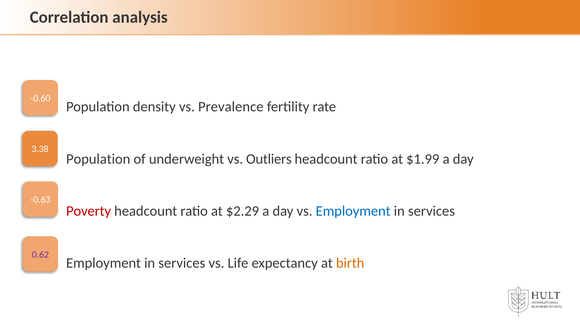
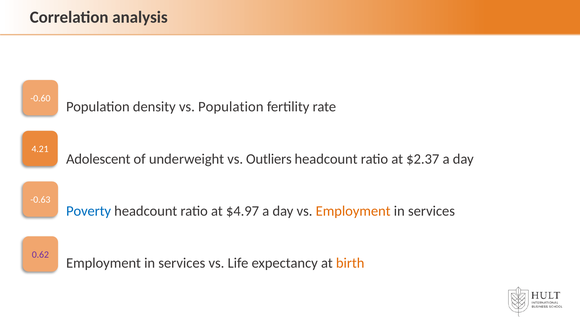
vs Prevalence: Prevalence -> Population
3.38: 3.38 -> 4.21
Population at (98, 159): Population -> Adolescent
$1.99: $1.99 -> $2.37
Poverty colour: red -> blue
$2.29: $2.29 -> $4.97
Employment at (353, 211) colour: blue -> orange
